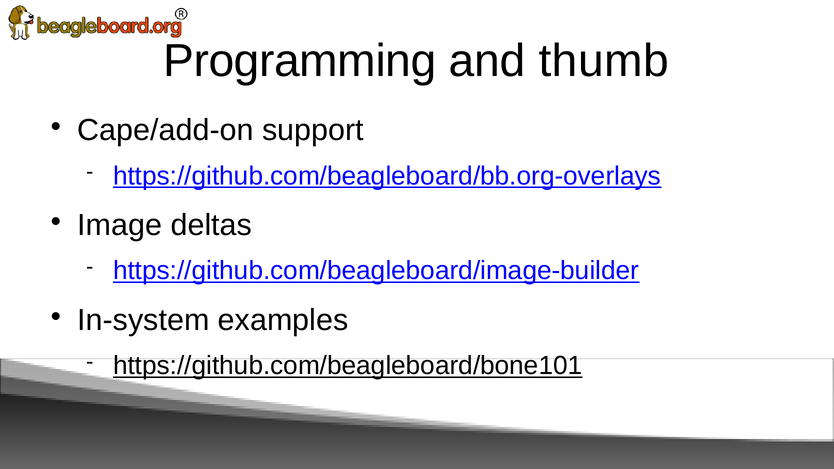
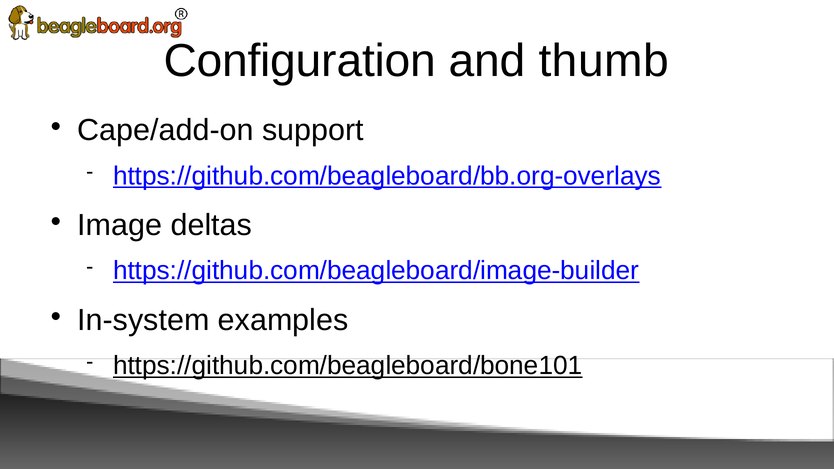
Programming: Programming -> Configuration
